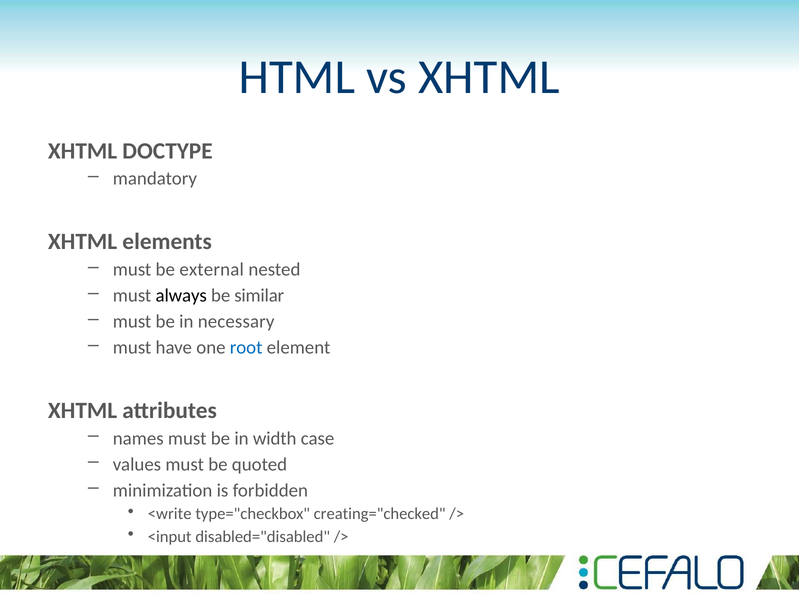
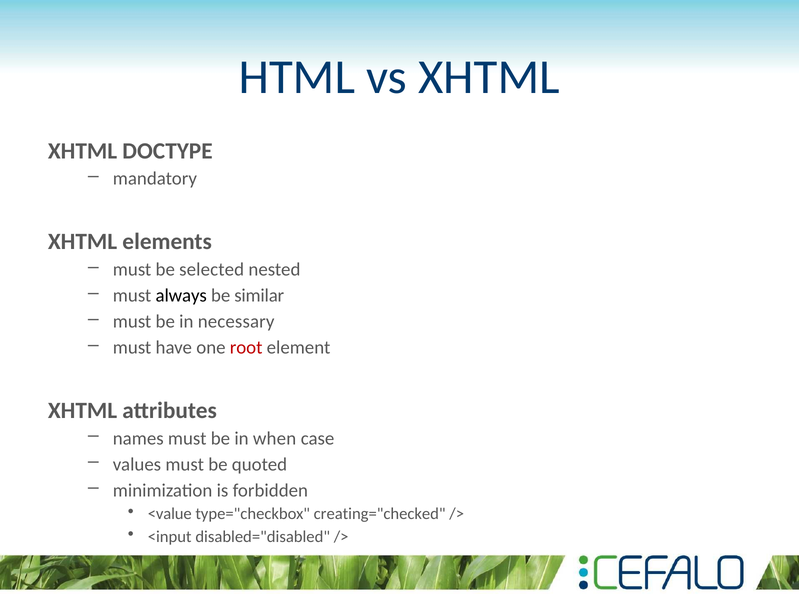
external: external -> selected
root colour: blue -> red
width: width -> when
<write: <write -> <value
